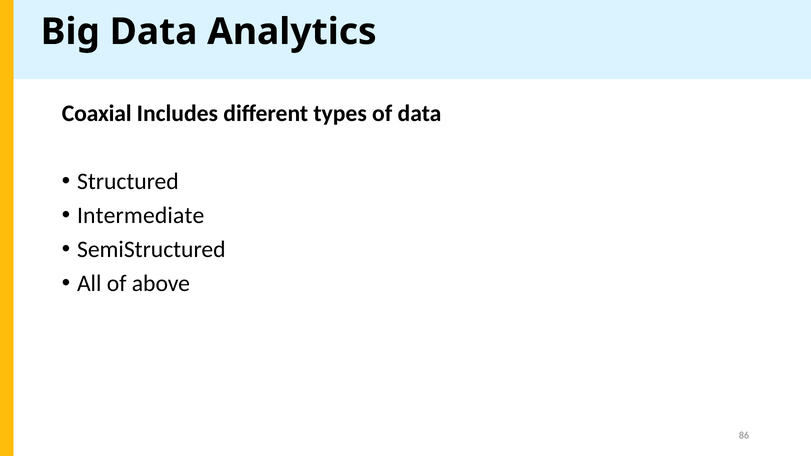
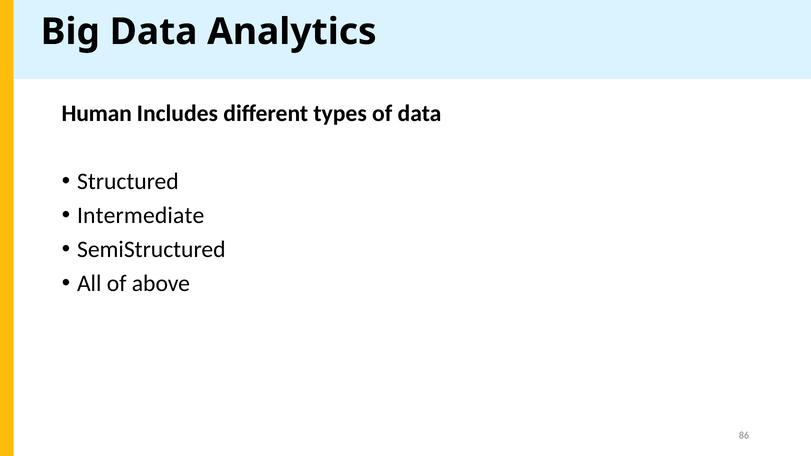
Coaxial: Coaxial -> Human
